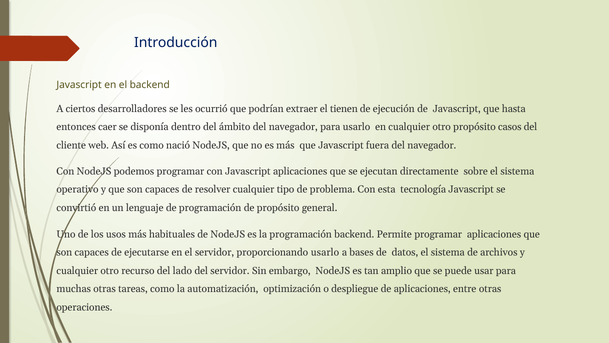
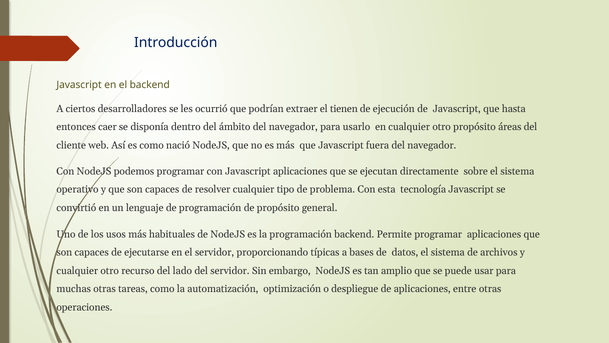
casos: casos -> áreas
proporcionando usarlo: usarlo -> típicas
